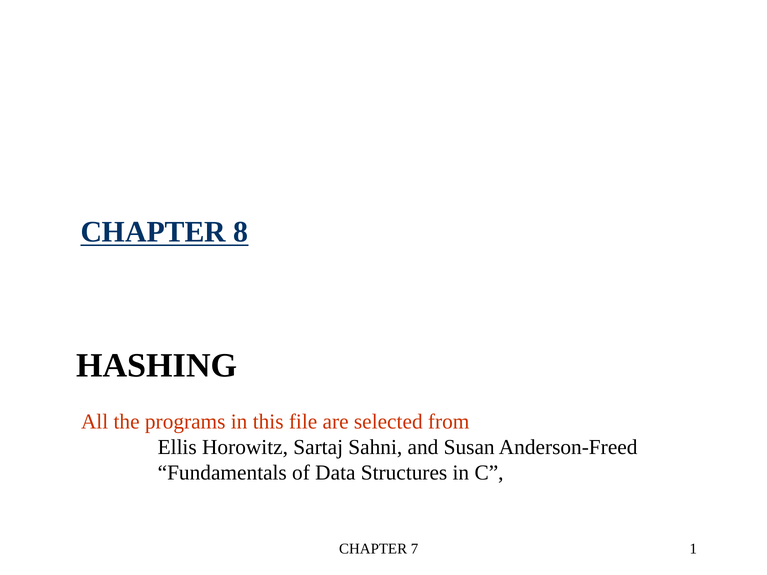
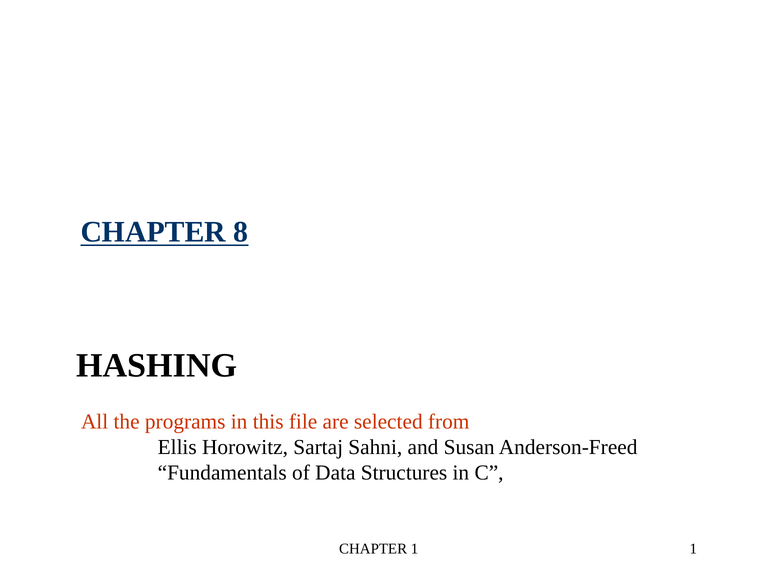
CHAPTER 7: 7 -> 1
